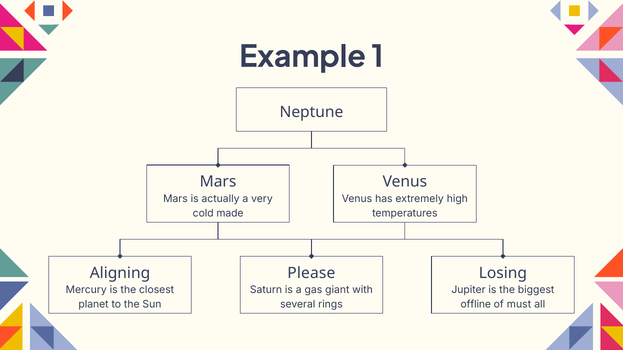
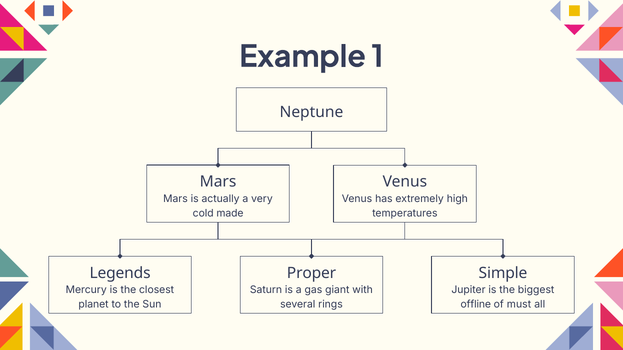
Aligning: Aligning -> Legends
Please: Please -> Proper
Losing: Losing -> Simple
